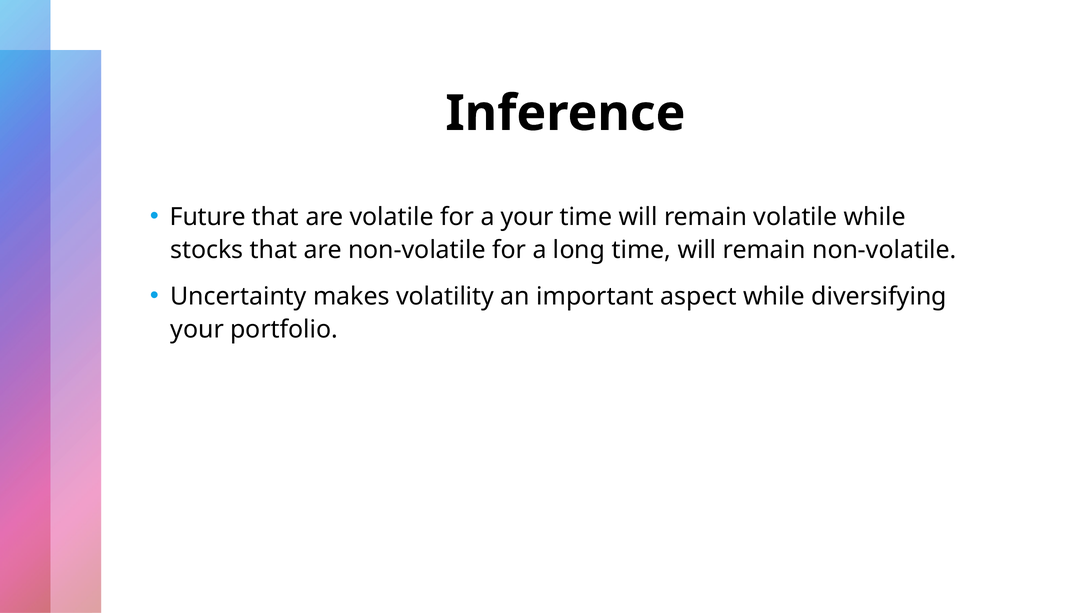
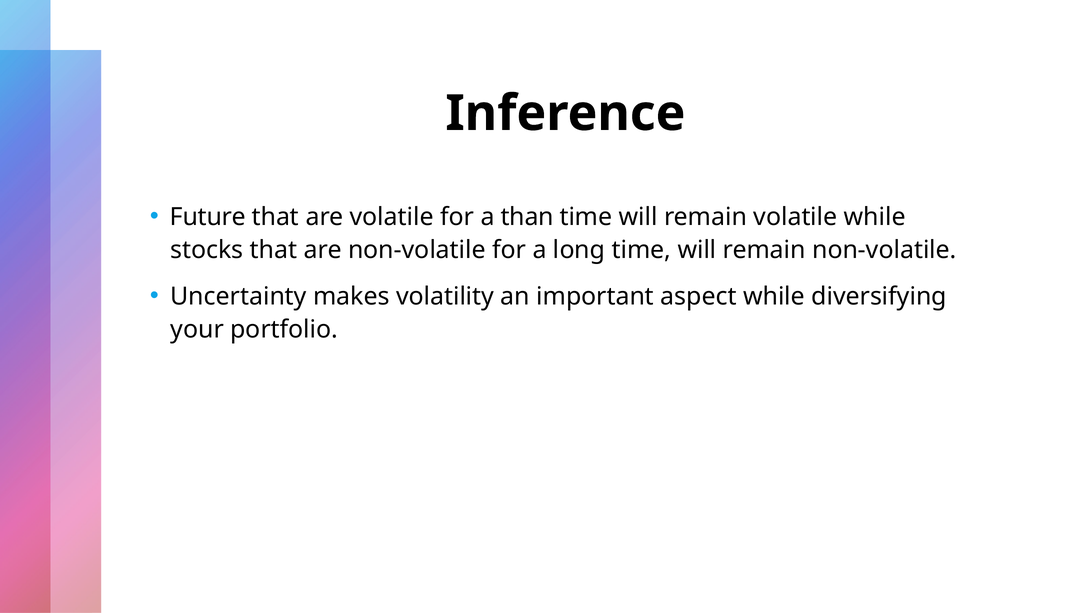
a your: your -> than
